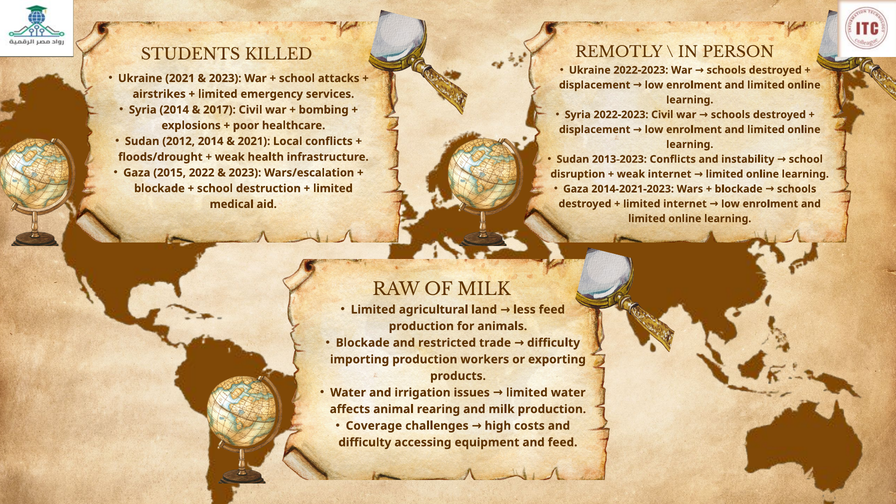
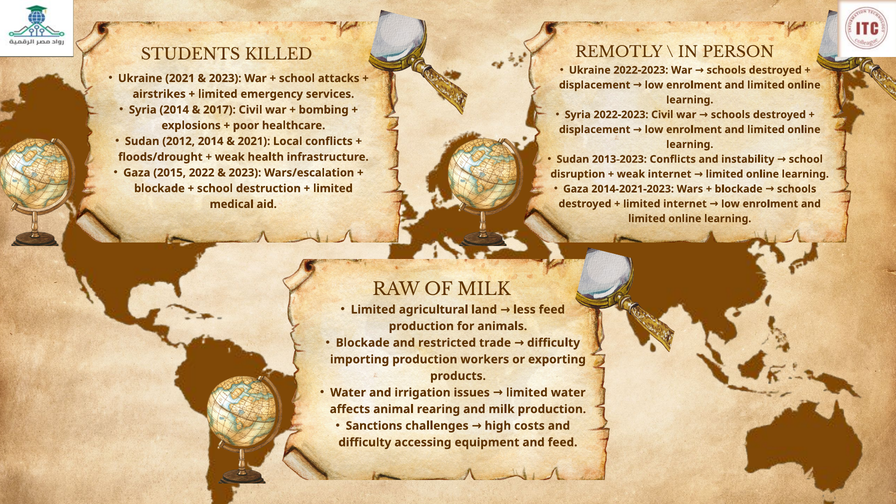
Coverage: Coverage -> Sanctions
